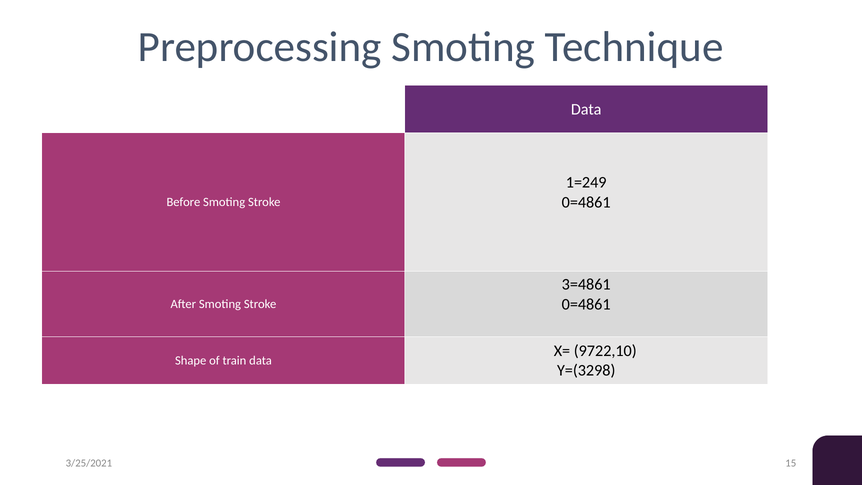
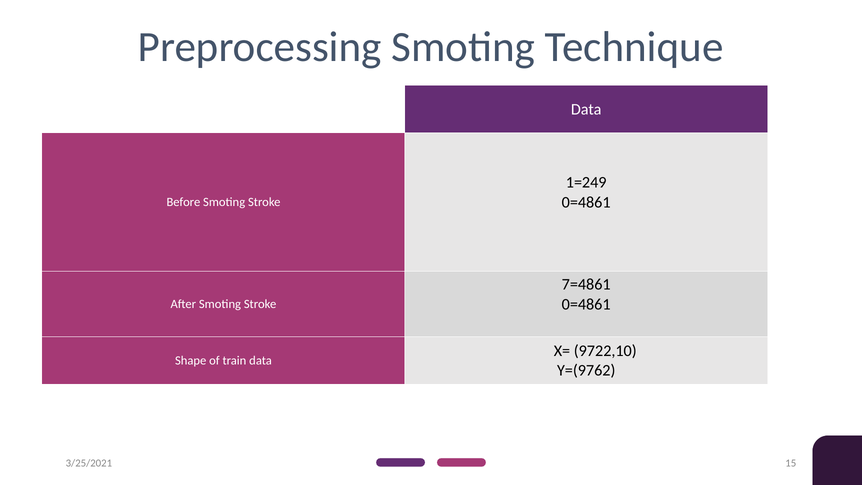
3=4861: 3=4861 -> 7=4861
Y=(3298: Y=(3298 -> Y=(9762
